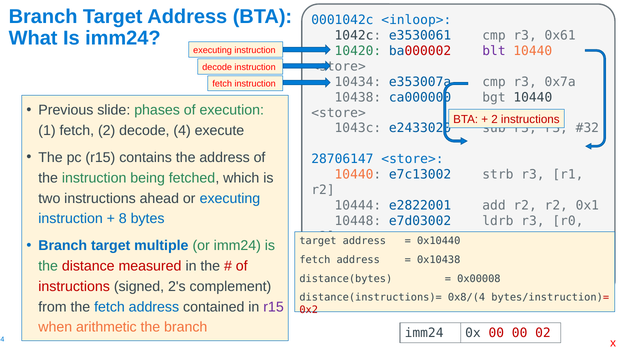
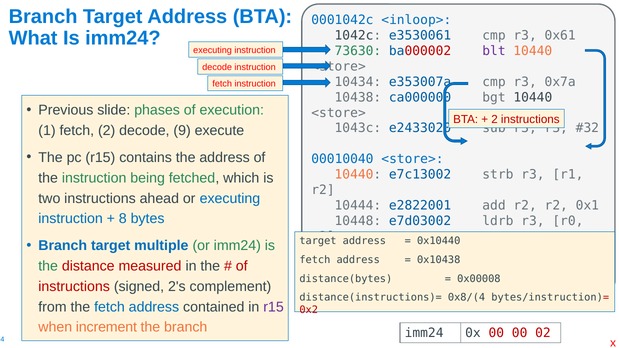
10420: 10420 -> 73630
4: 4 -> 9
28706147: 28706147 -> 00010040
arithmetic: arithmetic -> increment
